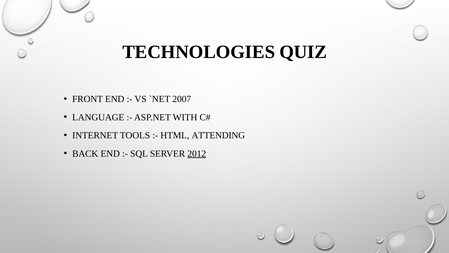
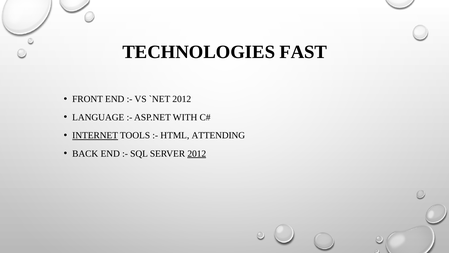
QUIZ: QUIZ -> FAST
2007 at (182, 99): 2007 -> 2012
INTERNET underline: none -> present
